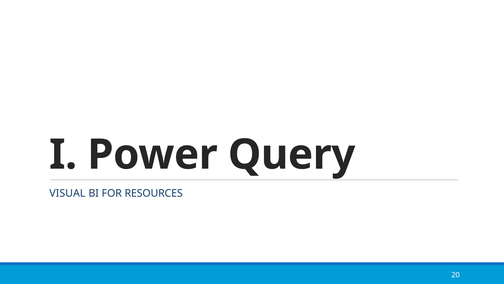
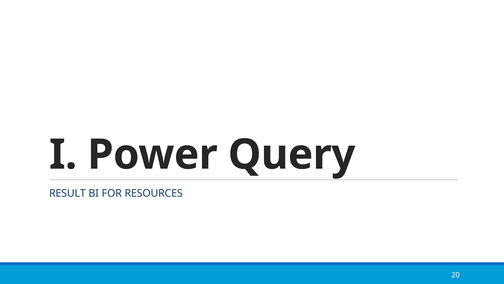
VISUAL: VISUAL -> RESULT
